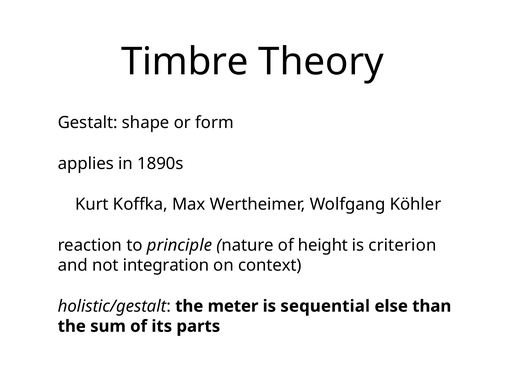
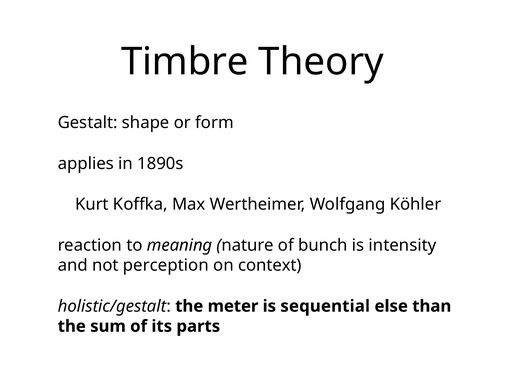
principle: principle -> meaning
height: height -> bunch
criterion: criterion -> intensity
integration: integration -> perception
